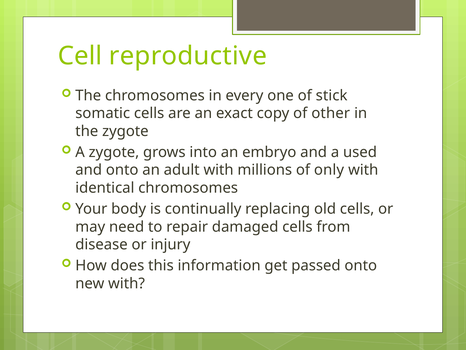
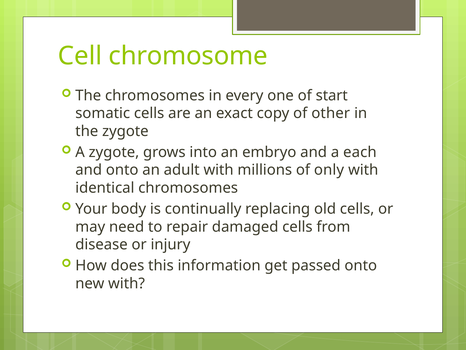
reproductive: reproductive -> chromosome
stick: stick -> start
used: used -> each
